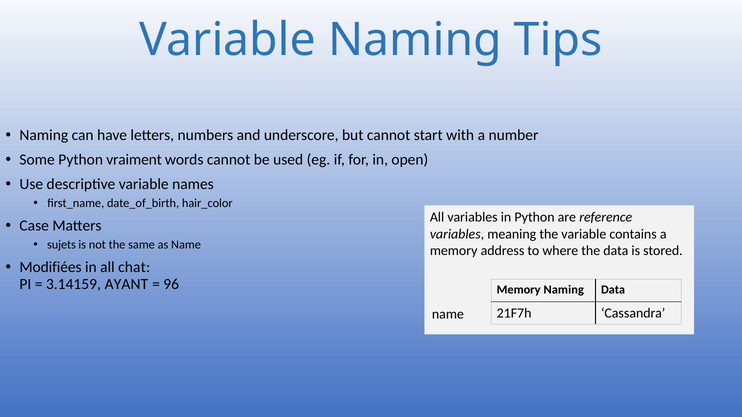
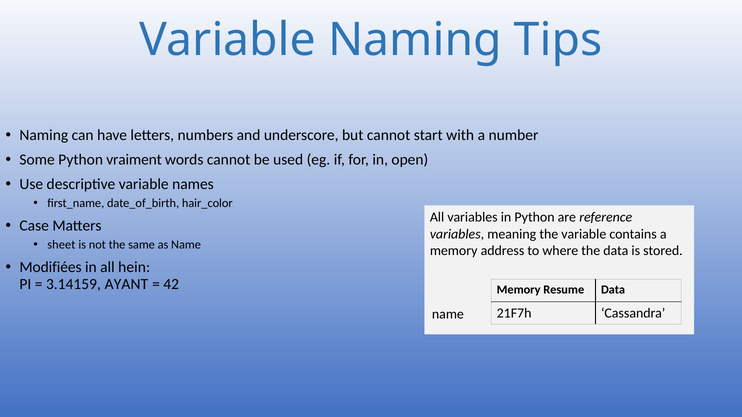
sujets: sujets -> sheet
chat: chat -> hein
96: 96 -> 42
Memory Naming: Naming -> Resume
